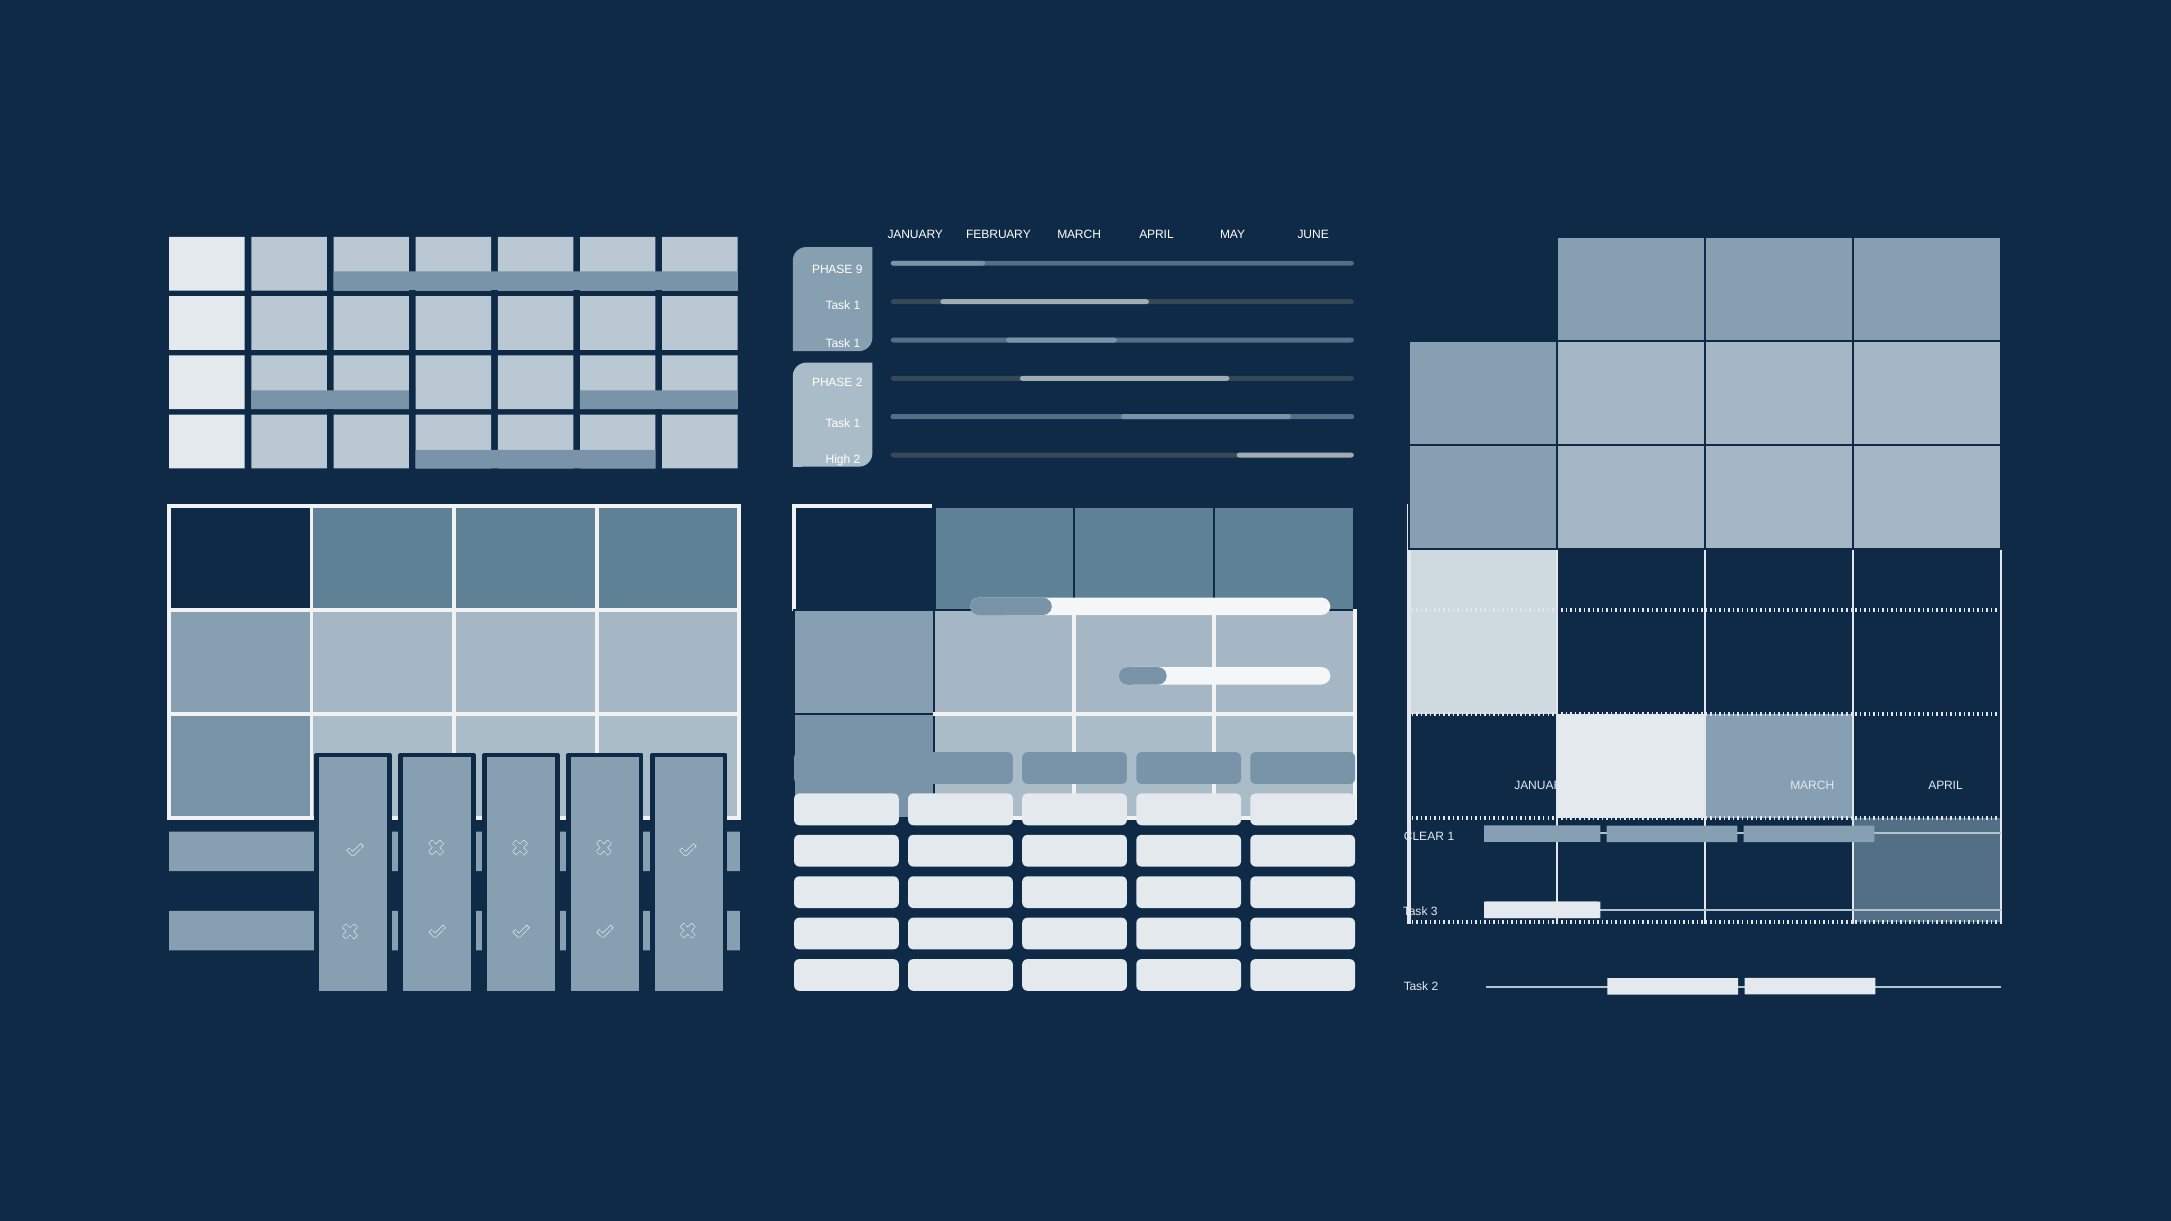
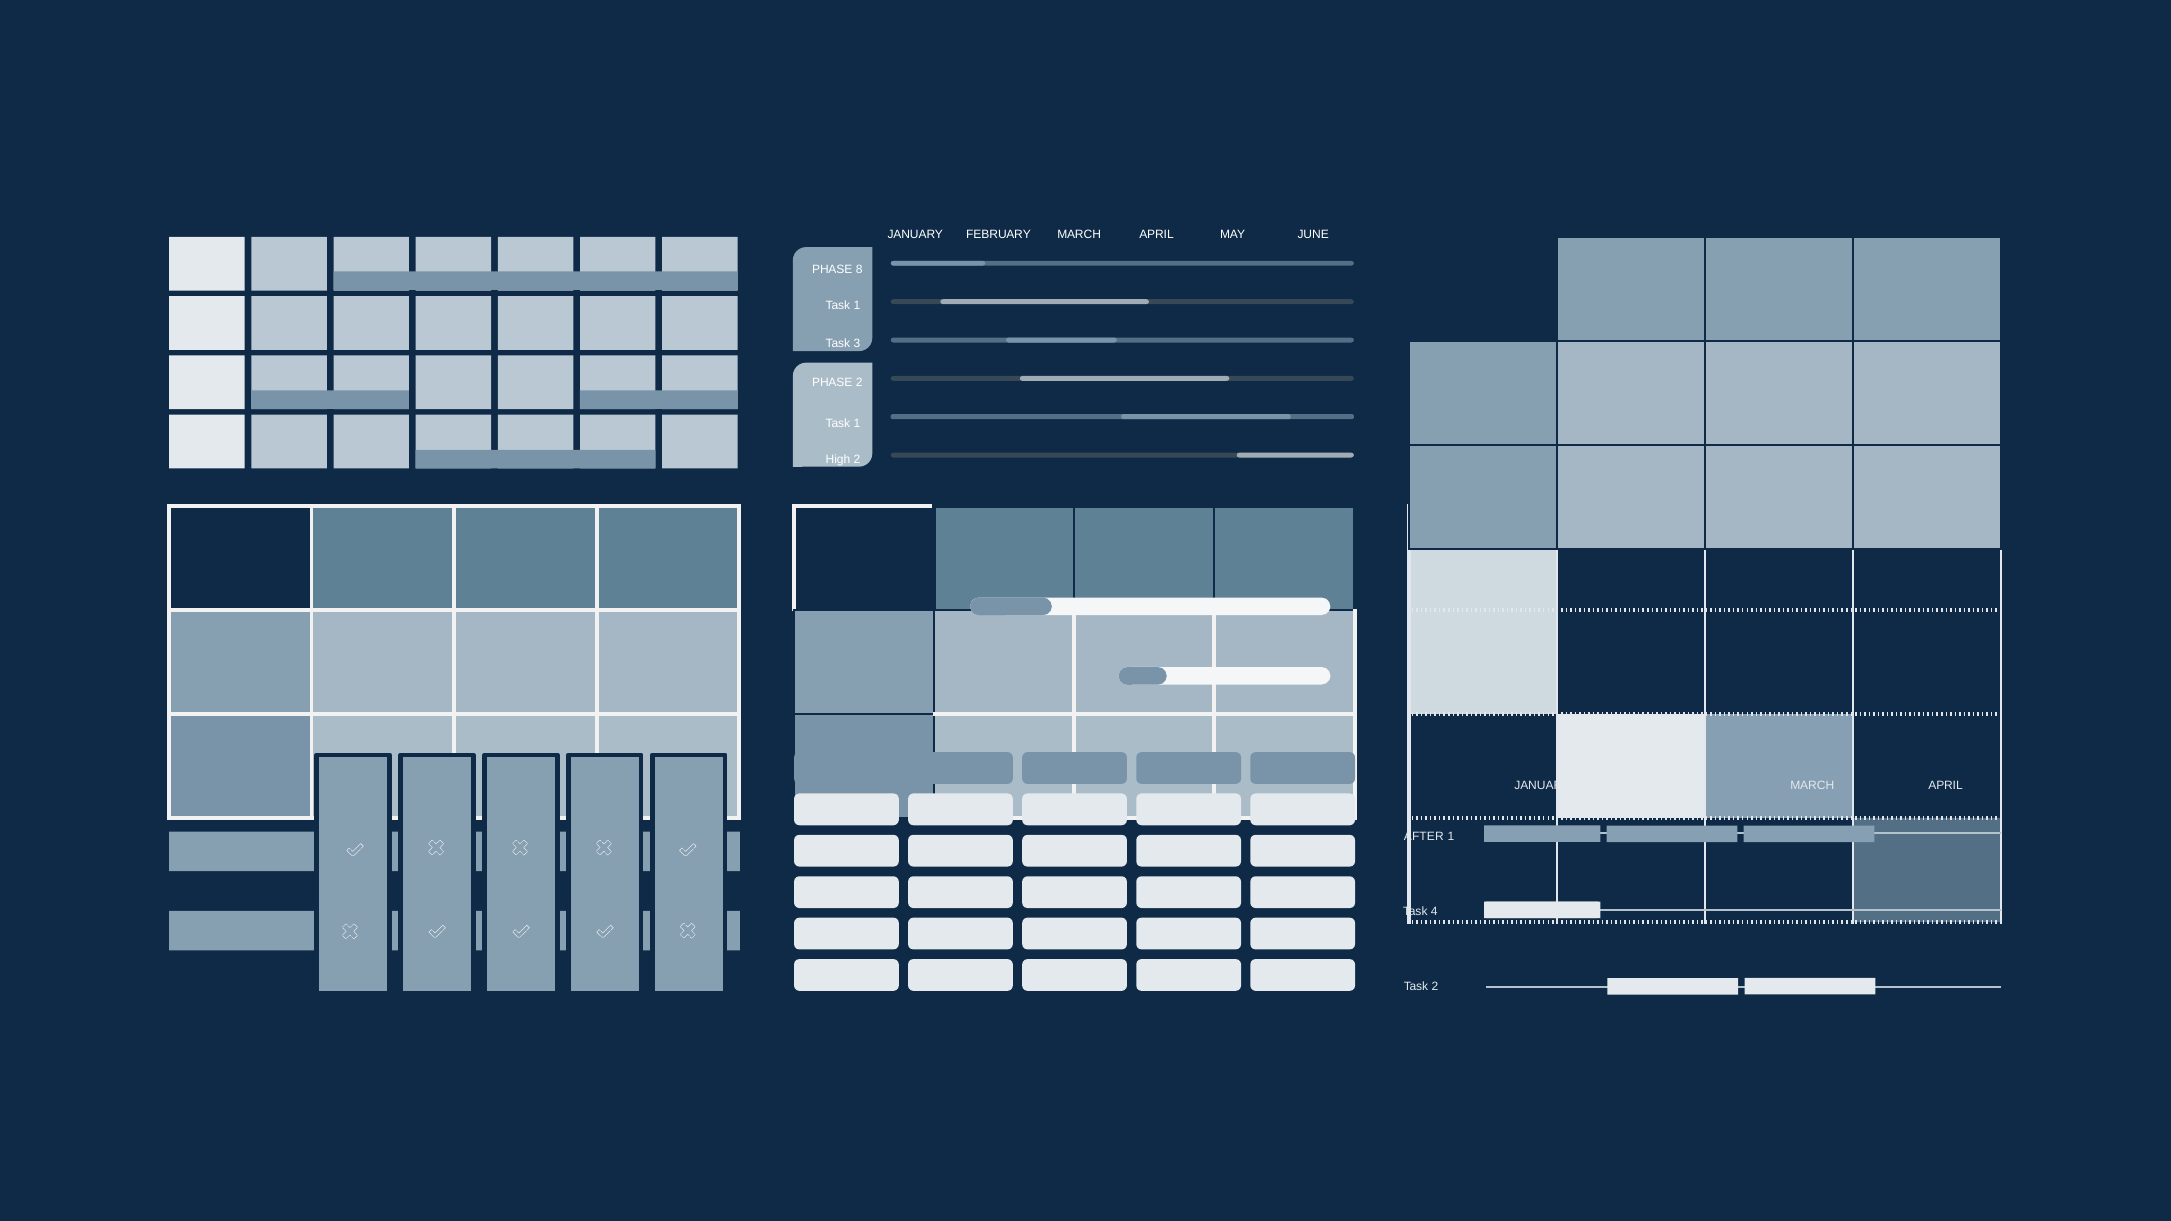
9: 9 -> 8
1 at (857, 344): 1 -> 3
CLEAR: CLEAR -> AFTER
3: 3 -> 4
